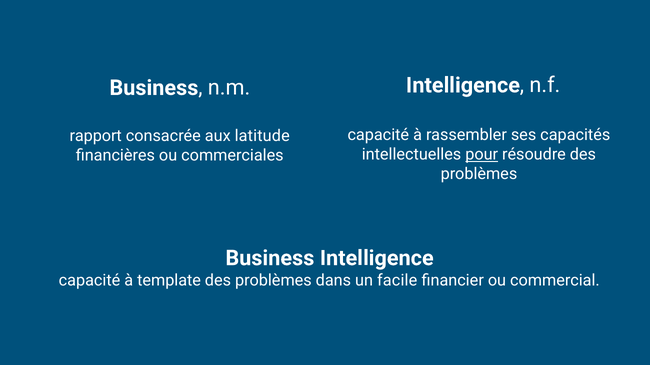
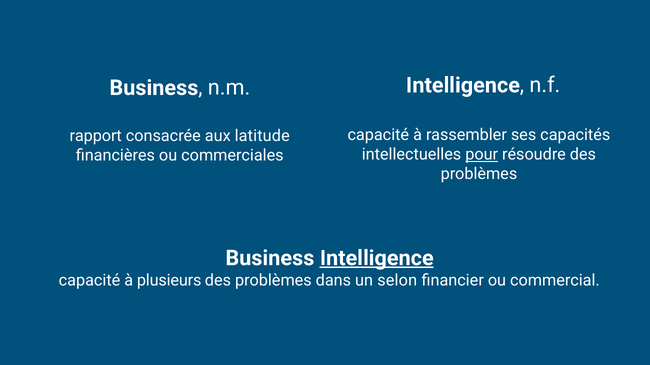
Intelligence at (377, 259) underline: none -> present
template: template -> plusieurs
facile: facile -> selon
